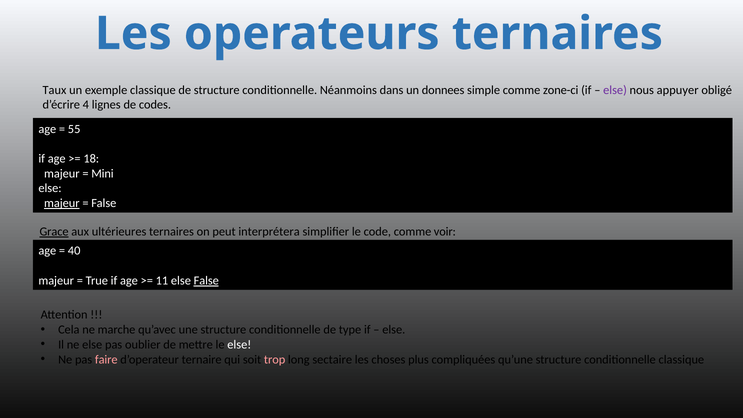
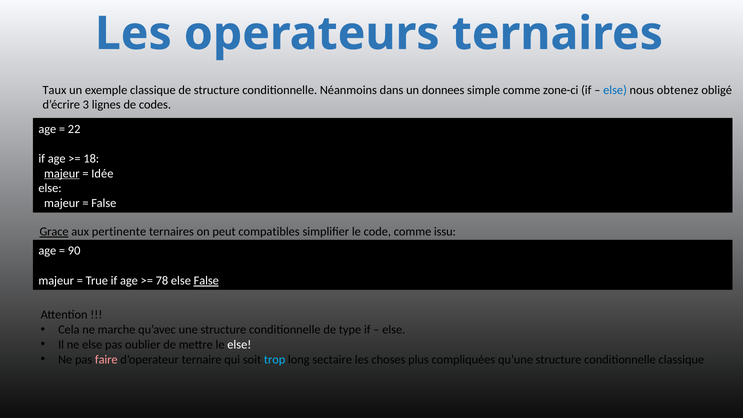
else at (615, 90) colour: purple -> blue
appuyer: appuyer -> obtenez
4: 4 -> 3
55: 55 -> 22
majeur at (62, 173) underline: none -> present
Mini: Mini -> Idée
majeur at (62, 203) underline: present -> none
ultérieures: ultérieures -> pertinente
interprétera: interprétera -> compatibles
voir: voir -> issu
40: 40 -> 90
11: 11 -> 78
trop colour: pink -> light blue
